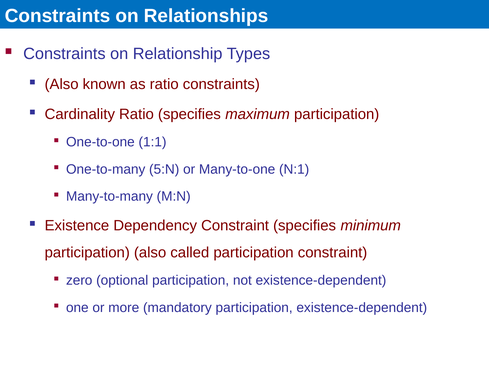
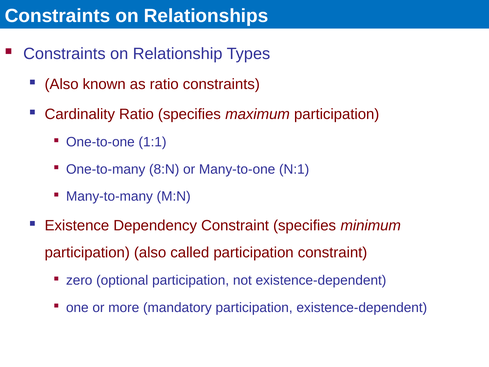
5:N: 5:N -> 8:N
